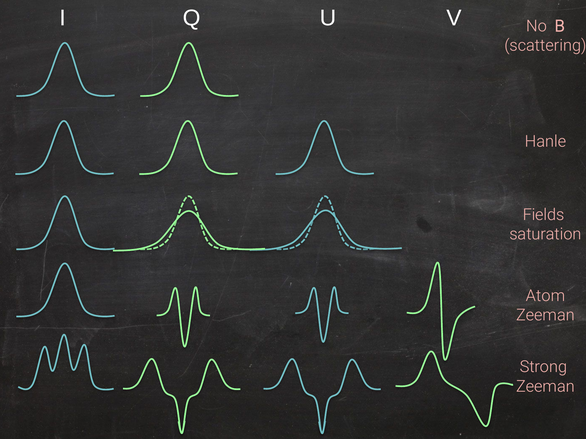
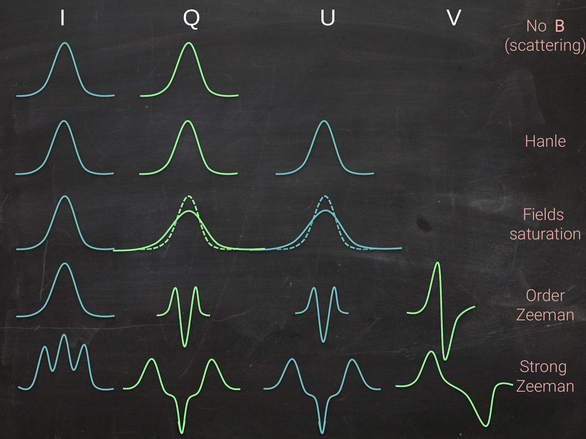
Atom: Atom -> Order
